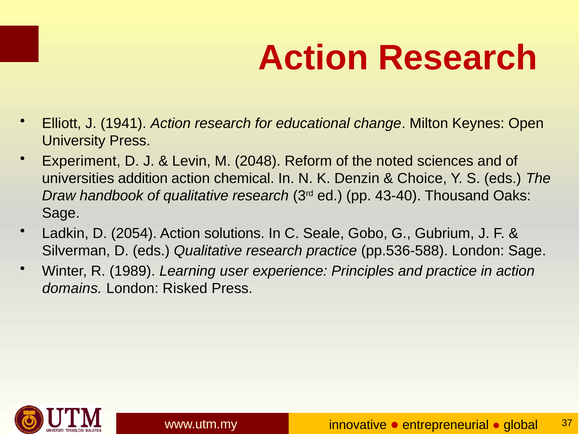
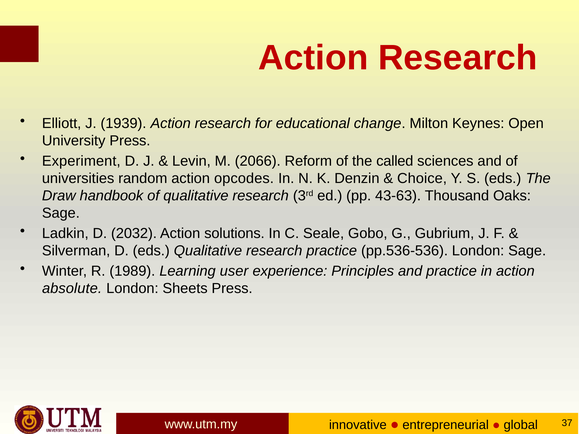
1941: 1941 -> 1939
2048: 2048 -> 2066
noted: noted -> called
addition: addition -> random
chemical: chemical -> opcodes
43-40: 43-40 -> 43-63
2054: 2054 -> 2032
pp.536-588: pp.536-588 -> pp.536-536
domains: domains -> absolute
Risked: Risked -> Sheets
